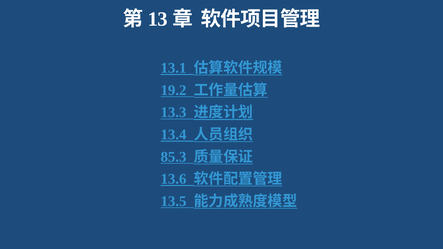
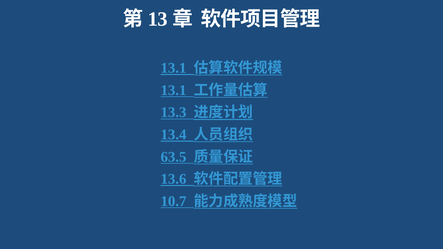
19.2 at (174, 90): 19.2 -> 13.1
85.3: 85.3 -> 63.5
13.5: 13.5 -> 10.7
